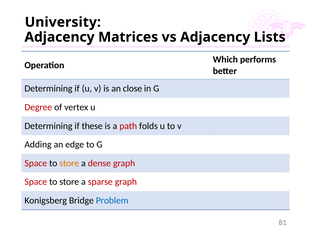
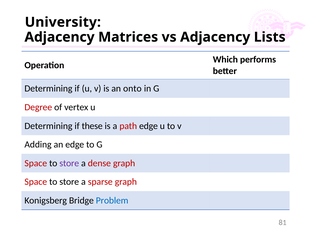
close: close -> onto
path folds: folds -> edge
store at (69, 163) colour: orange -> purple
